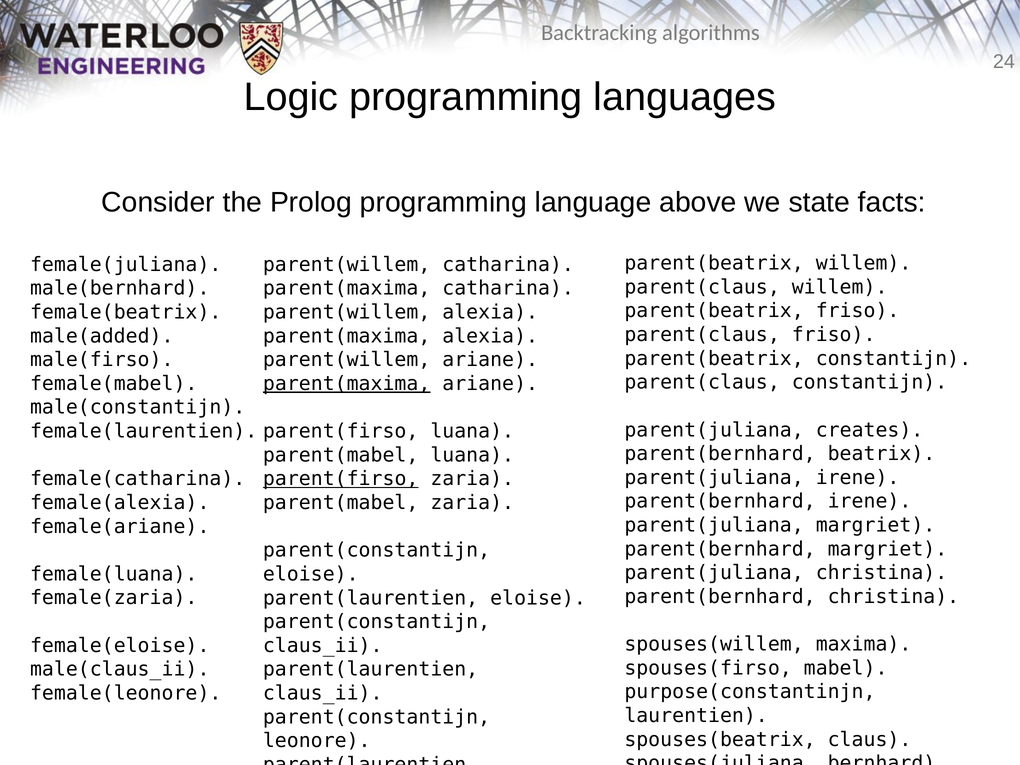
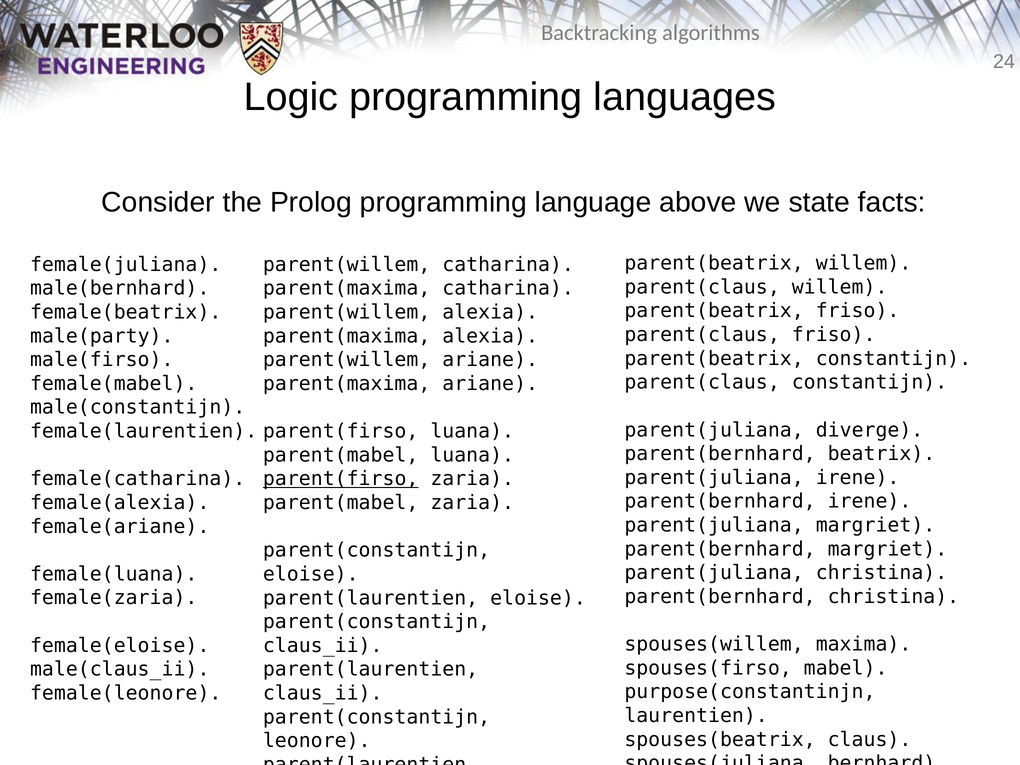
male(added: male(added -> male(party
parent(maxima at (347, 384) underline: present -> none
creates: creates -> diverge
